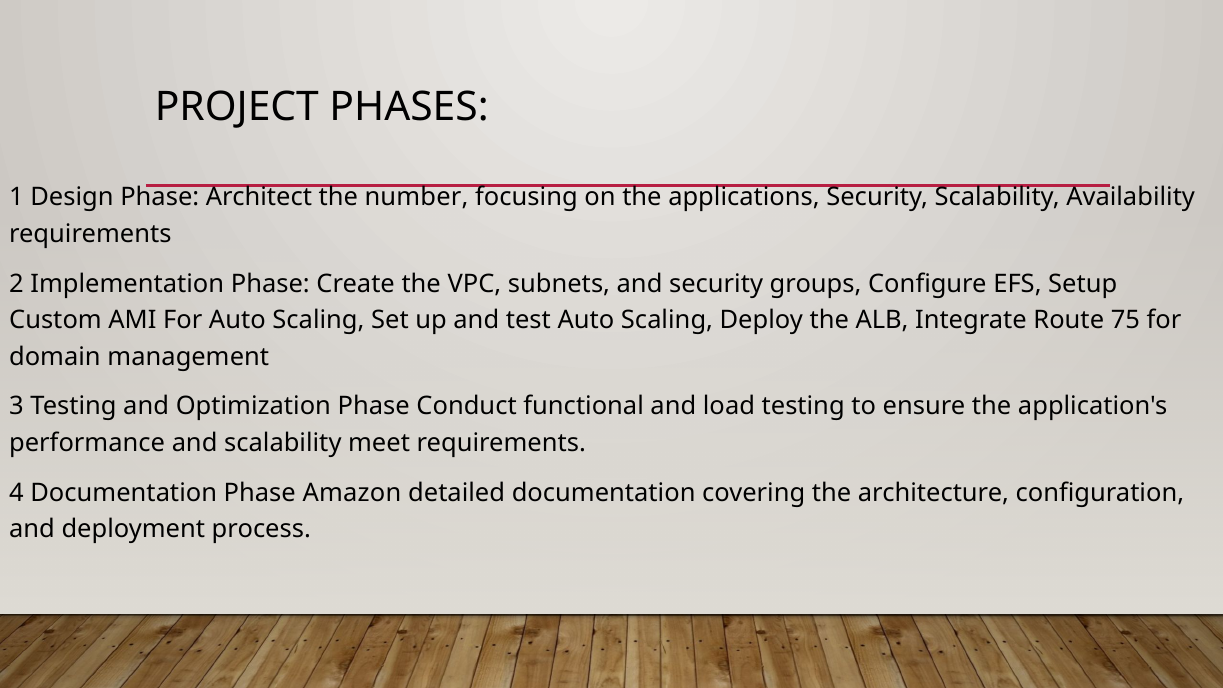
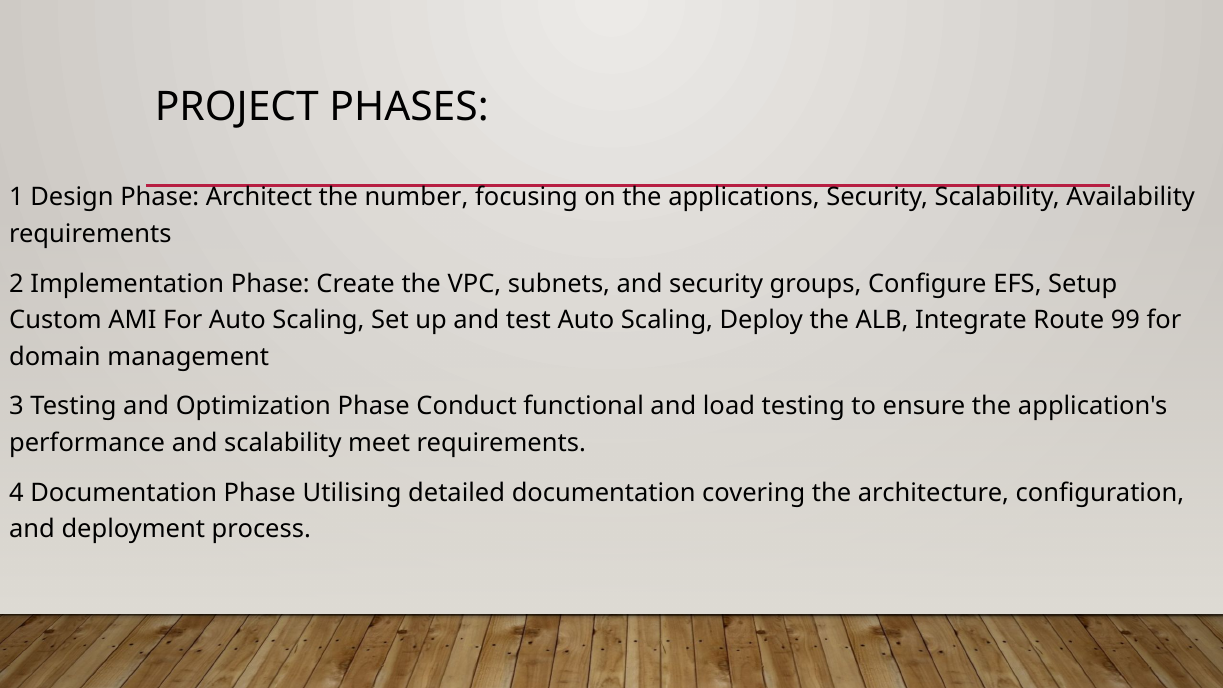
75: 75 -> 99
Amazon: Amazon -> Utilising
